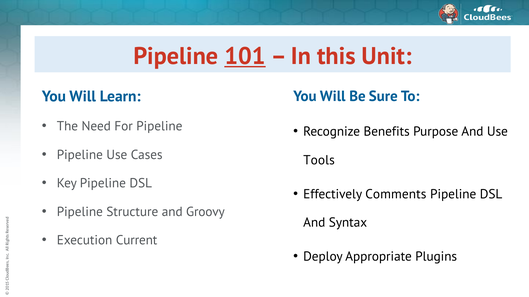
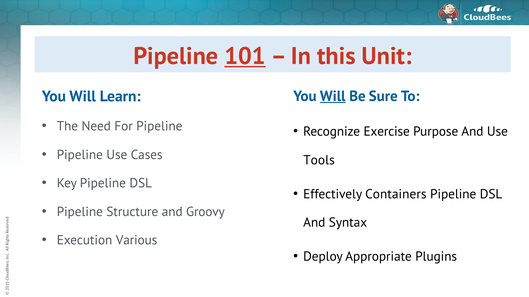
Will at (333, 96) underline: none -> present
Benefits: Benefits -> Exercise
Comments: Comments -> Containers
Current: Current -> Various
